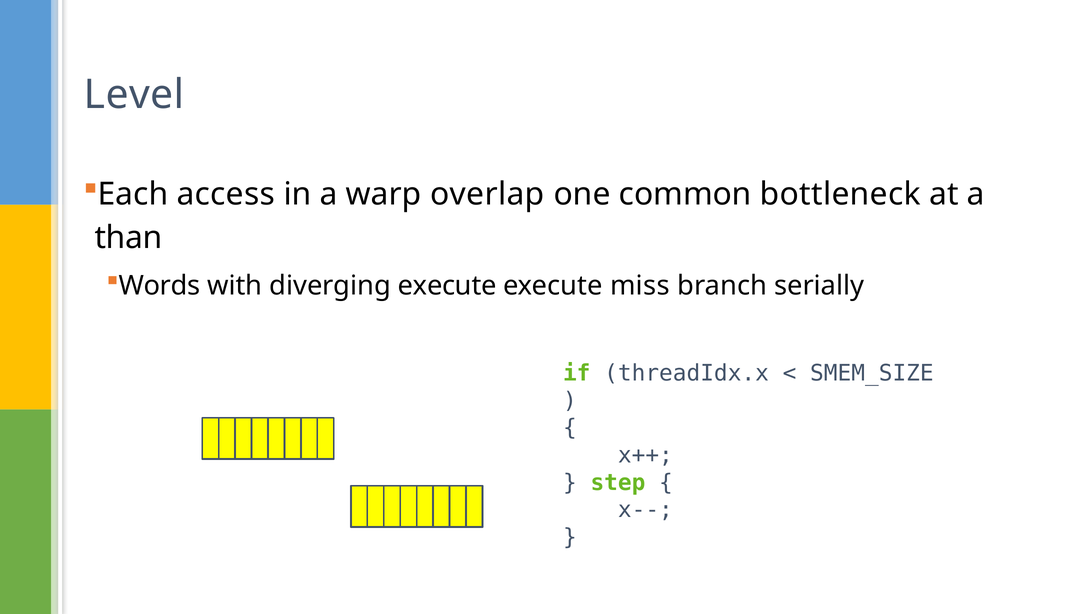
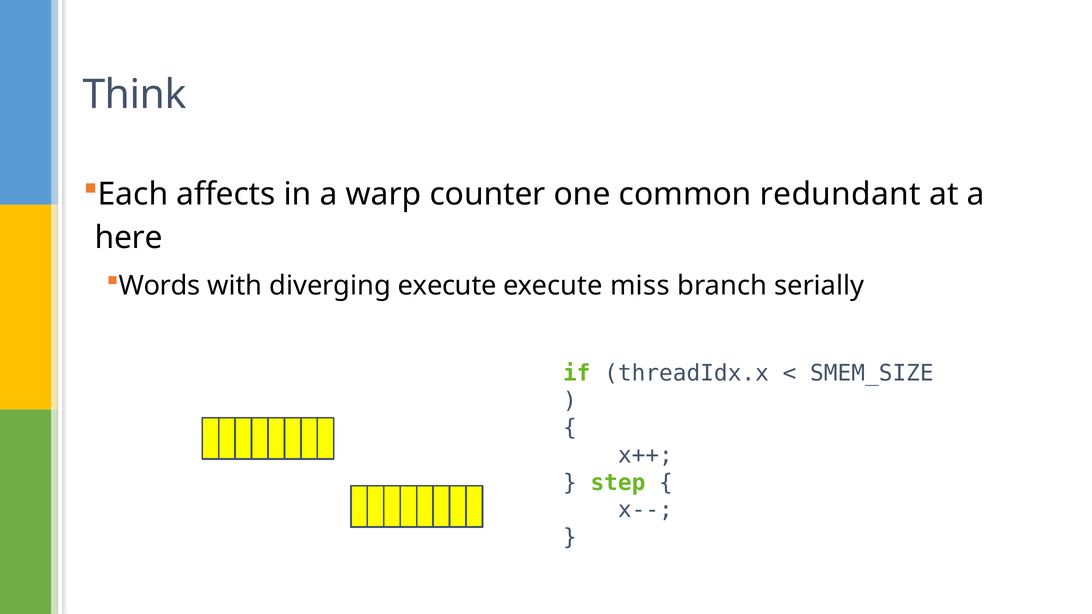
Level: Level -> Think
access: access -> affects
overlap: overlap -> counter
bottleneck: bottleneck -> redundant
than: than -> here
